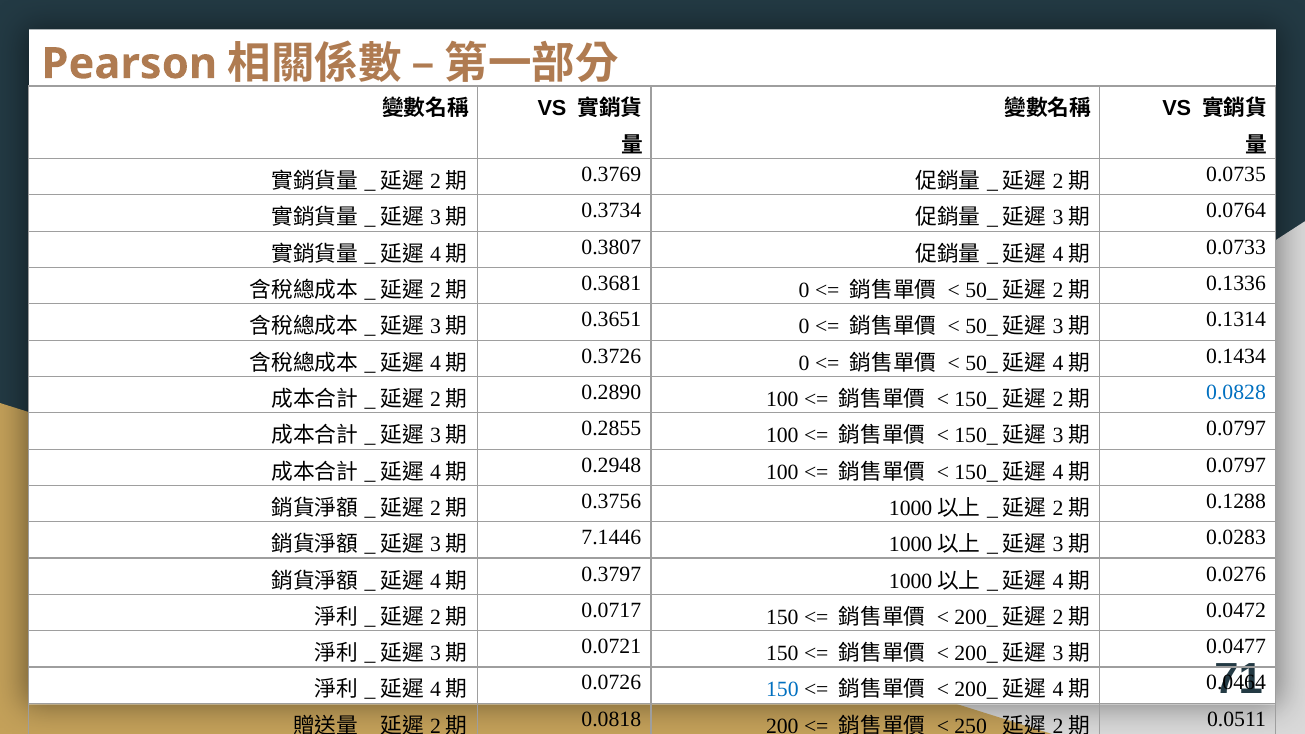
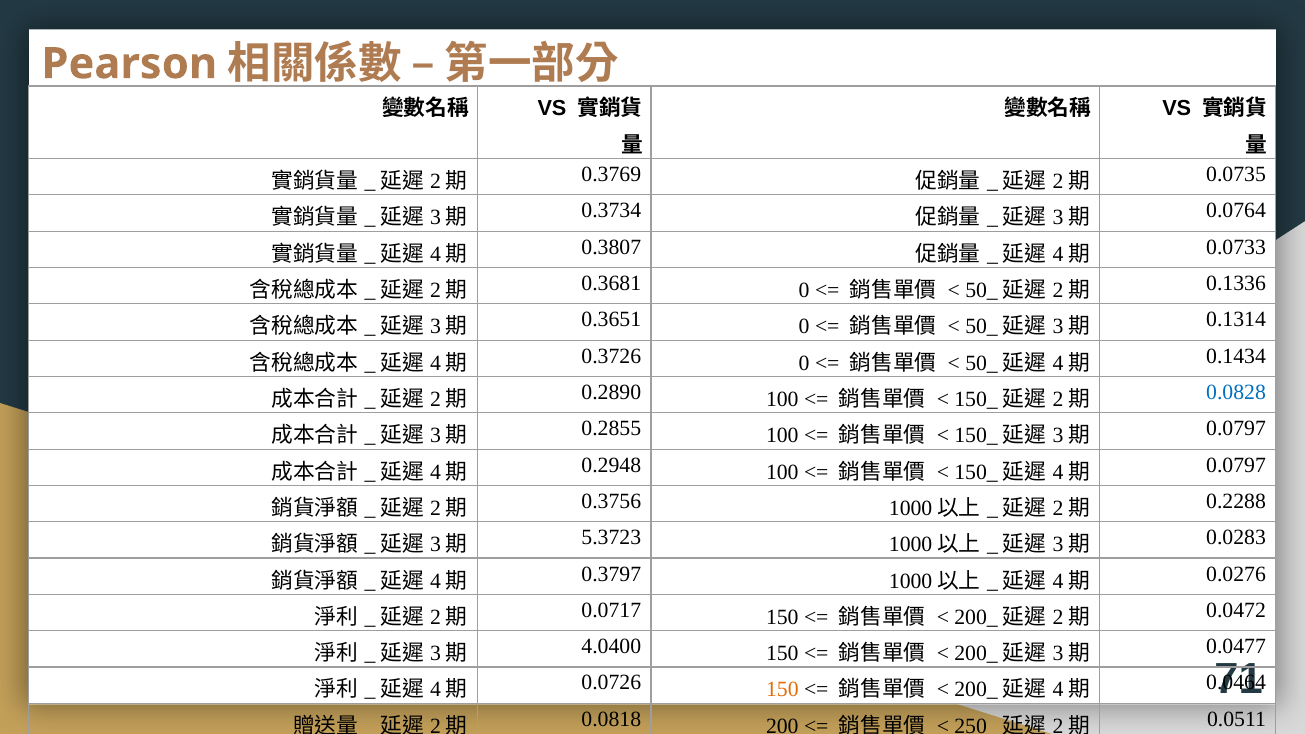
0.1288: 0.1288 -> 0.2288
7.1446: 7.1446 -> 5.3723
0.0721: 0.0721 -> 4.0400
150 at (782, 690) colour: blue -> orange
